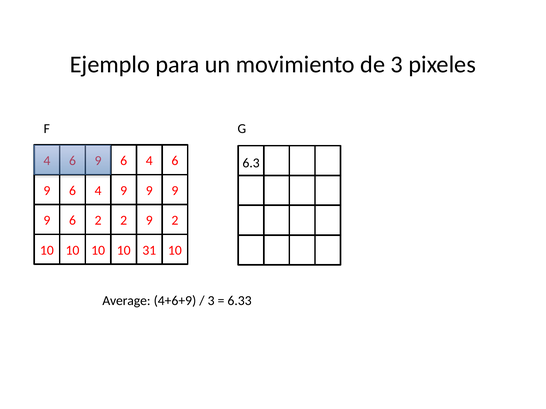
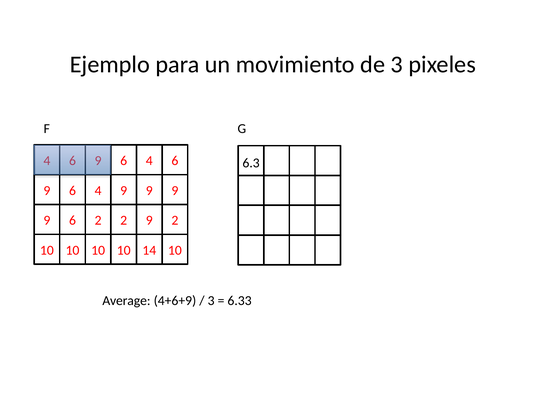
31: 31 -> 14
